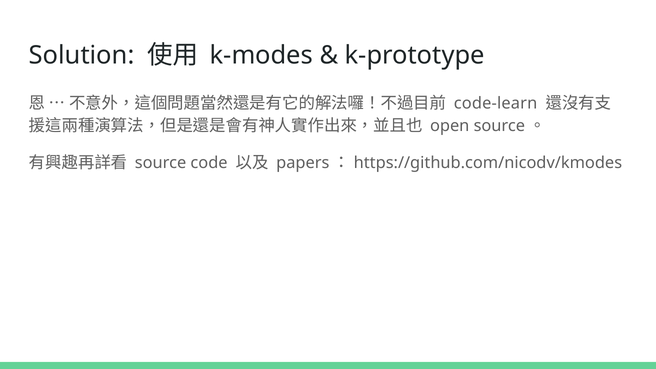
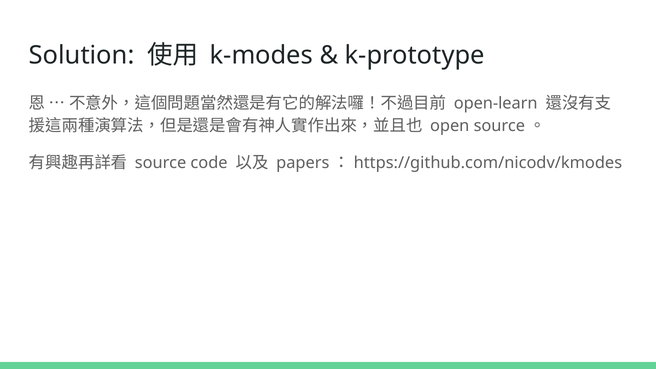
code-learn: code-learn -> open-learn
